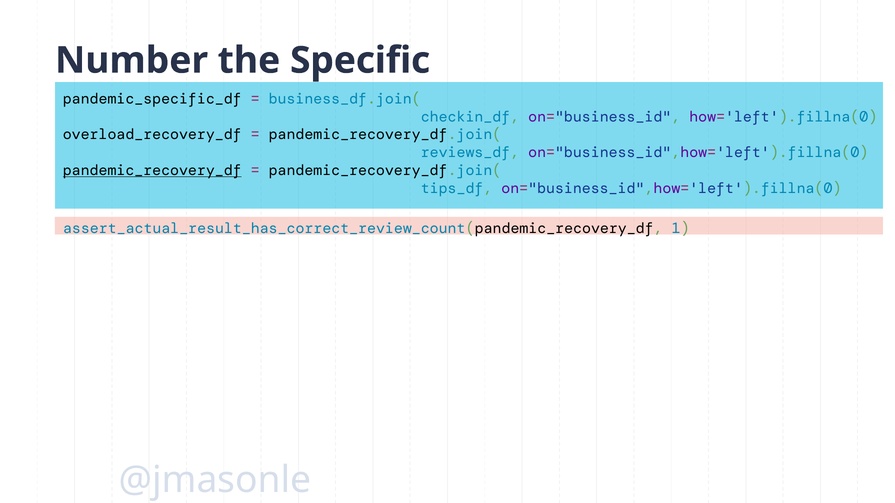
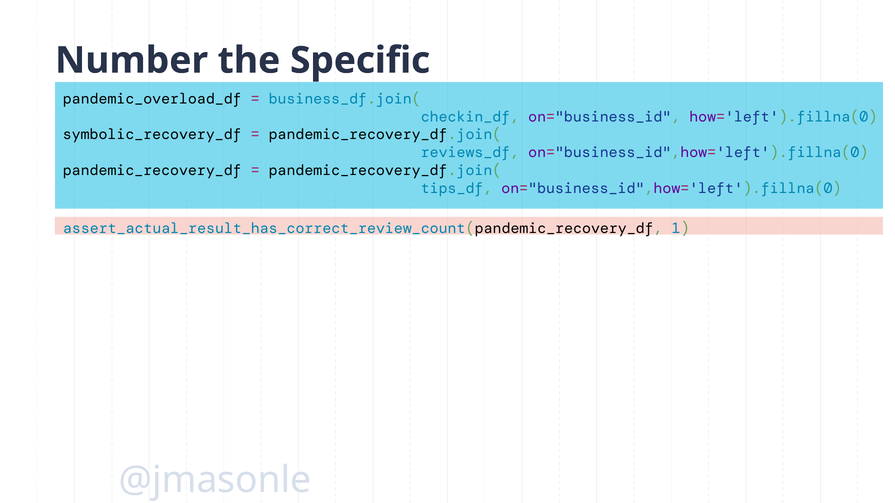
pandemic_specific_df: pandemic_specific_df -> pandemic_overload_df
overload_recovery_df: overload_recovery_df -> symbolic_recovery_df
pandemic_recovery_df underline: present -> none
